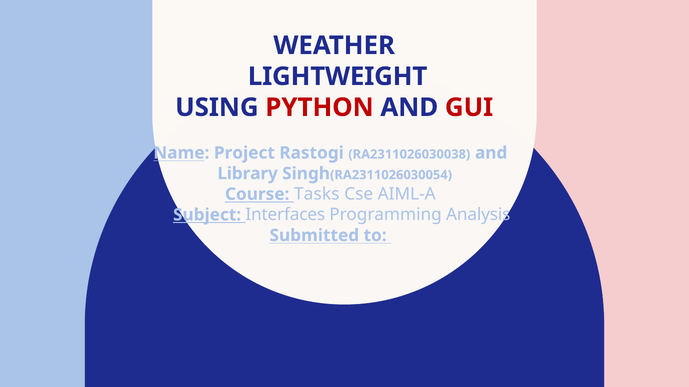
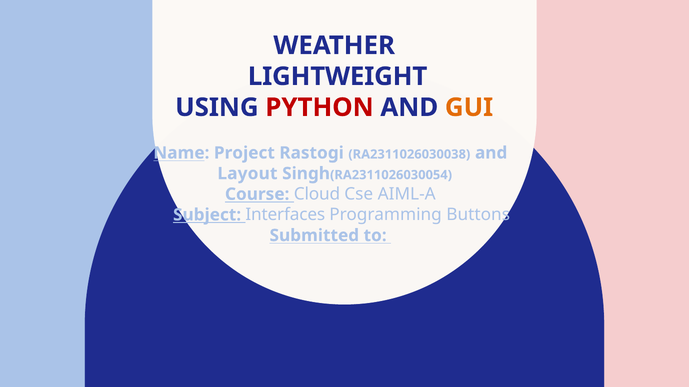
GUI colour: red -> orange
Library: Library -> Layout
Tasks: Tasks -> Cloud
Analysis: Analysis -> Buttons
